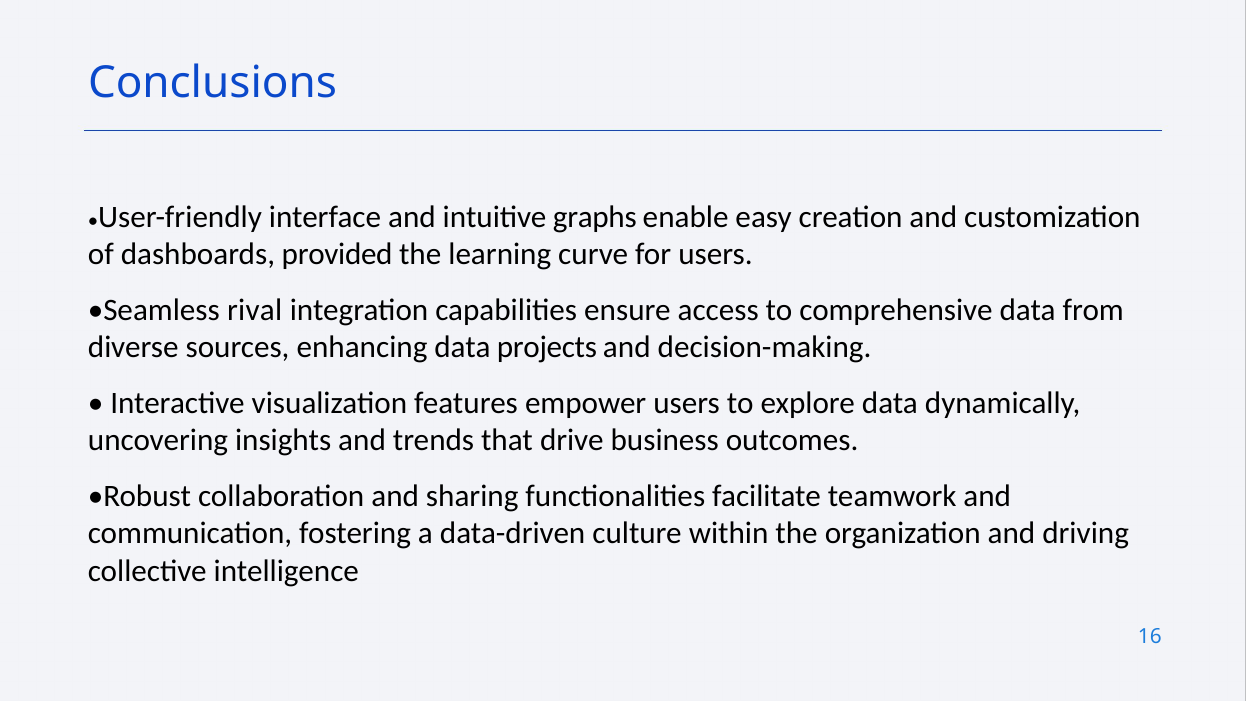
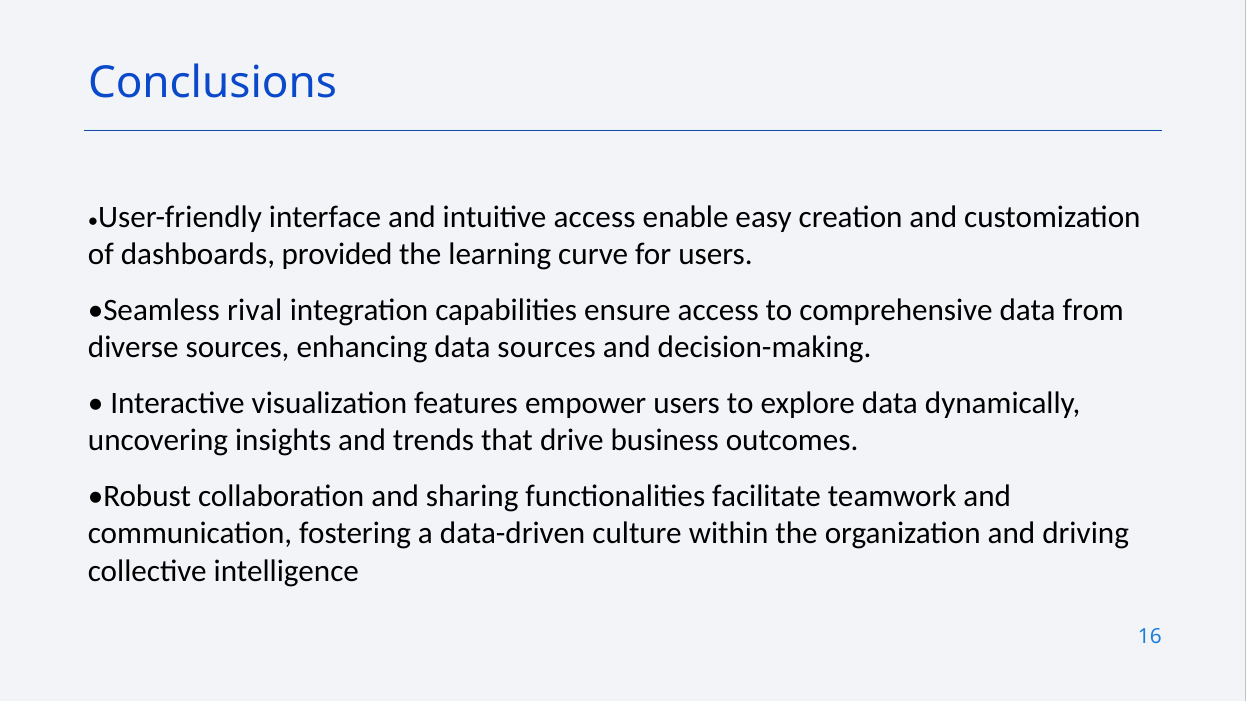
intuitive graphs: graphs -> access
data projects: projects -> sources
